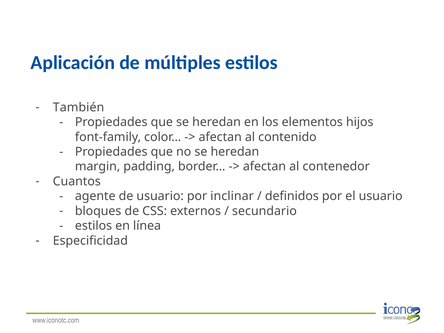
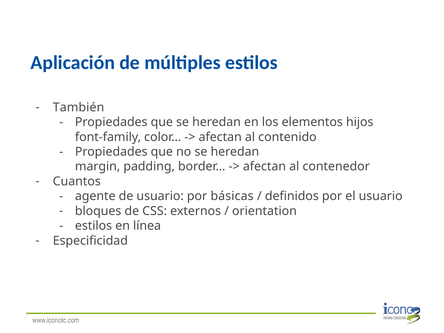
inclinar: inclinar -> básicas
secundario: secundario -> orientation
